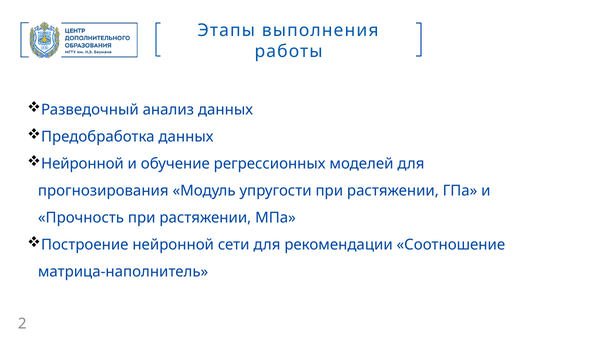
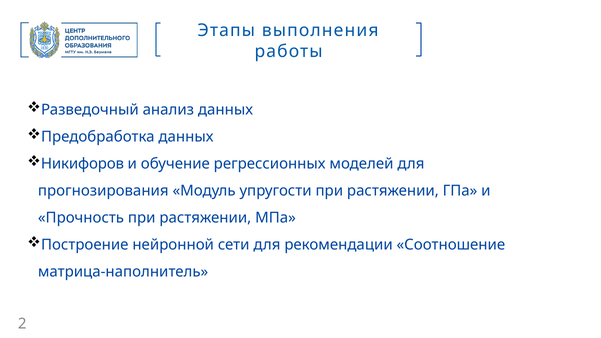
Нейронной at (82, 164): Нейронной -> Никифоров
